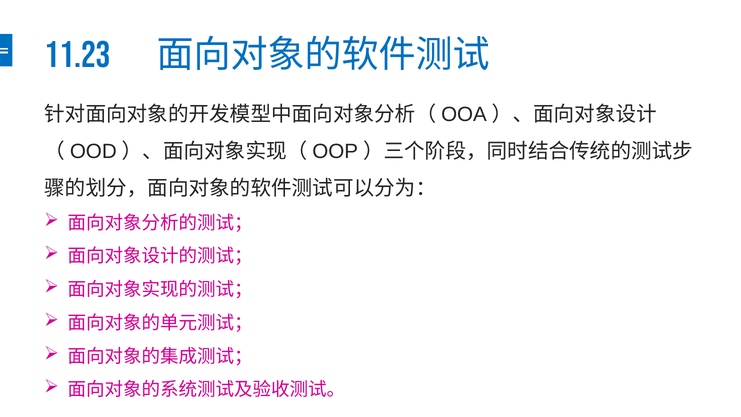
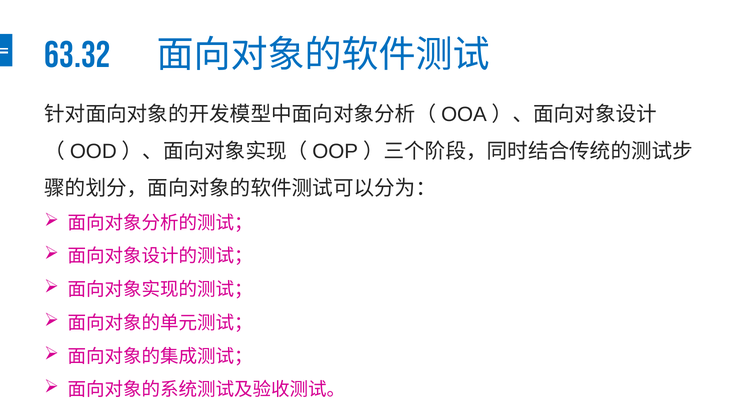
11.23: 11.23 -> 63.32
